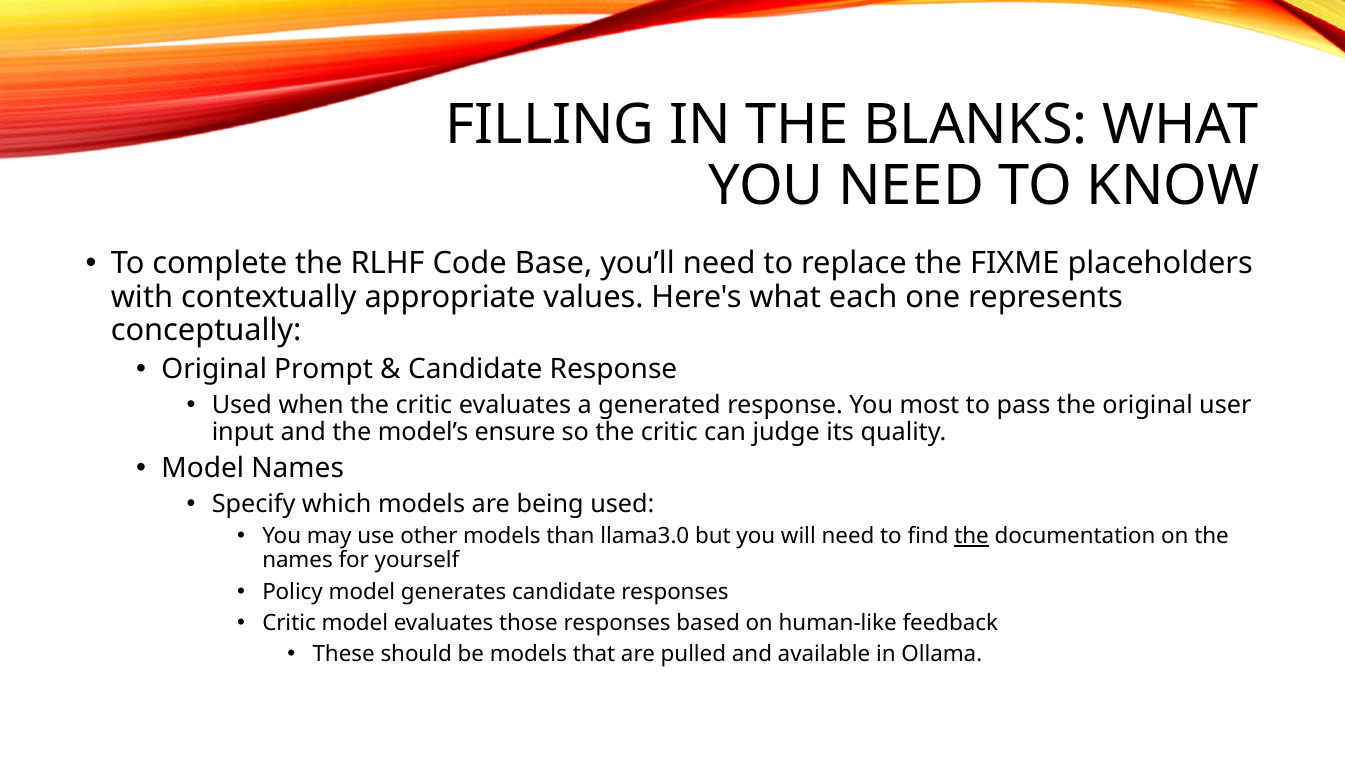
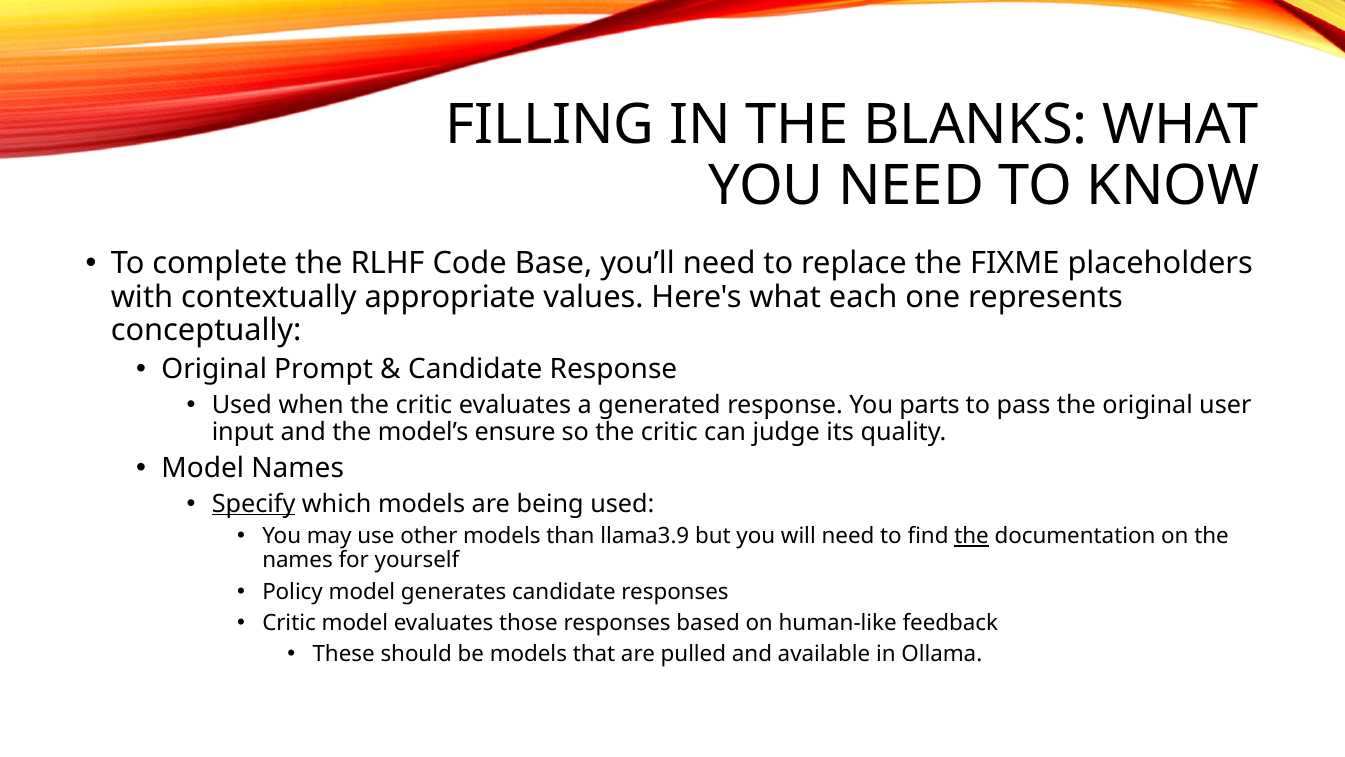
most: most -> parts
Specify underline: none -> present
llama3.0: llama3.0 -> llama3.9
